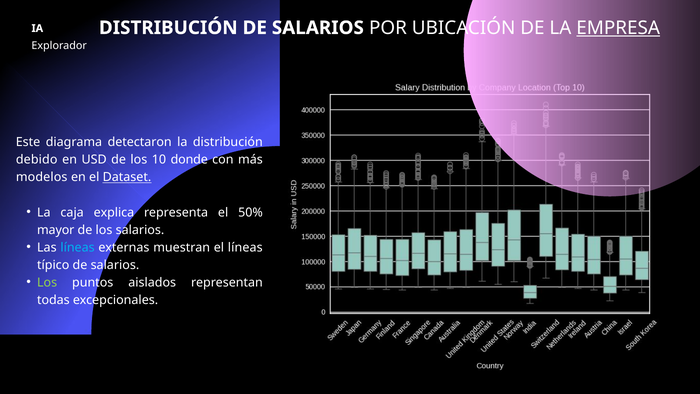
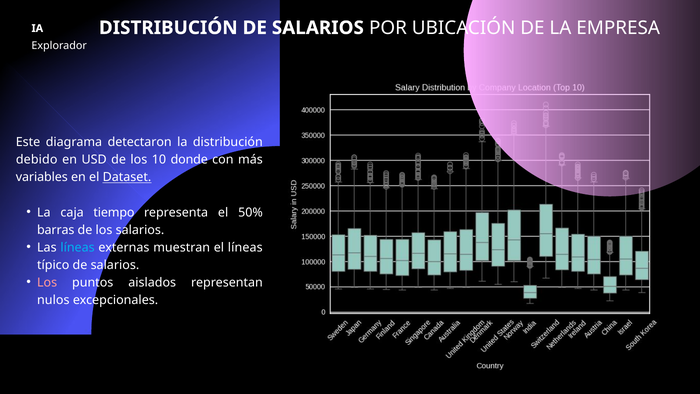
EMPRESA underline: present -> none
modelos: modelos -> variables
explica: explica -> tiempo
mayor: mayor -> barras
Los at (47, 282) colour: light green -> pink
todas: todas -> nulos
